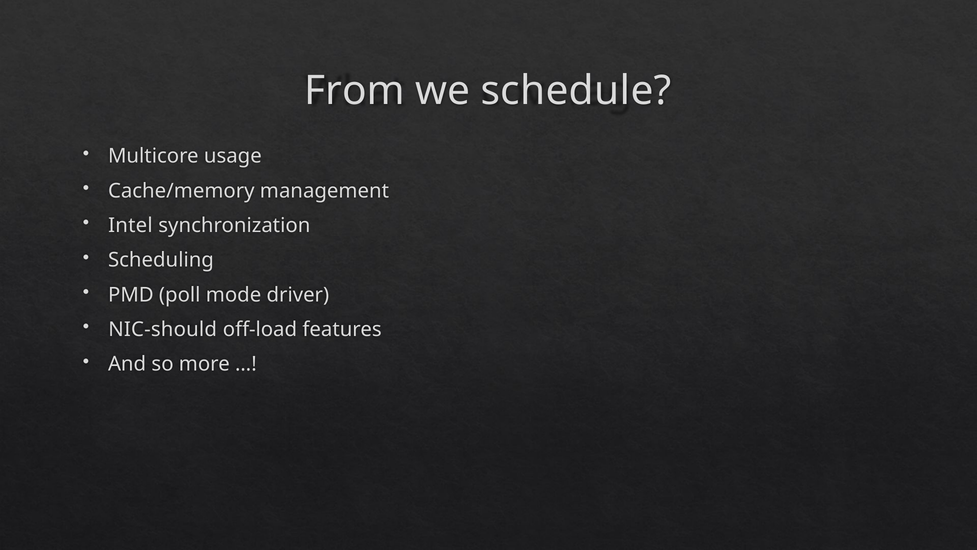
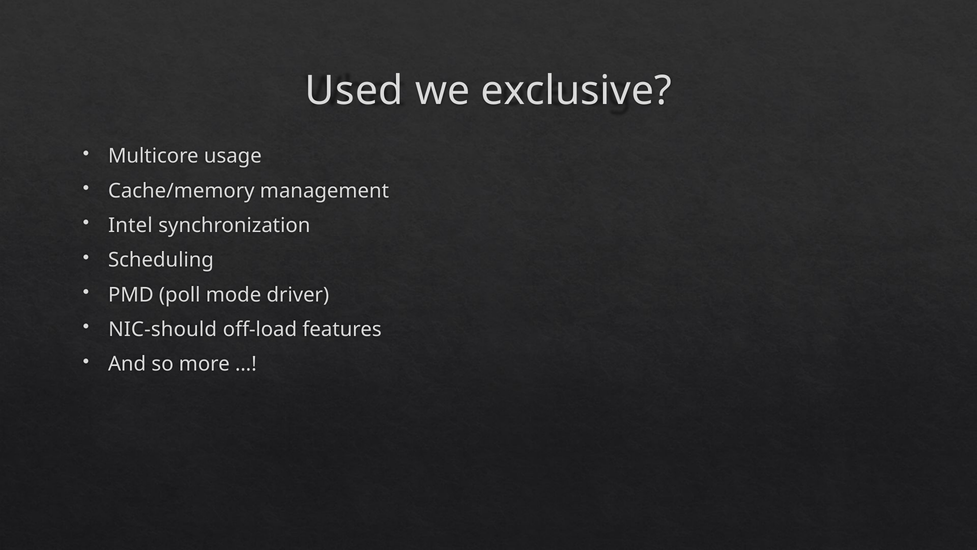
From: From -> Used
schedule: schedule -> exclusive
